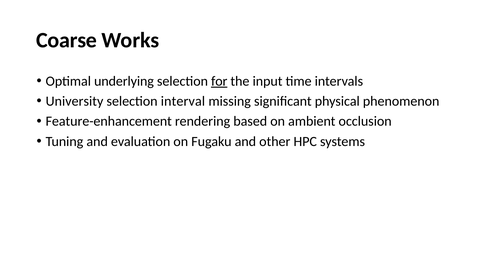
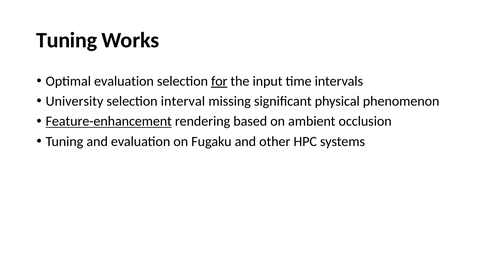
Coarse at (67, 40): Coarse -> Tuning
Optimal underlying: underlying -> evaluation
Feature-enhancement underline: none -> present
